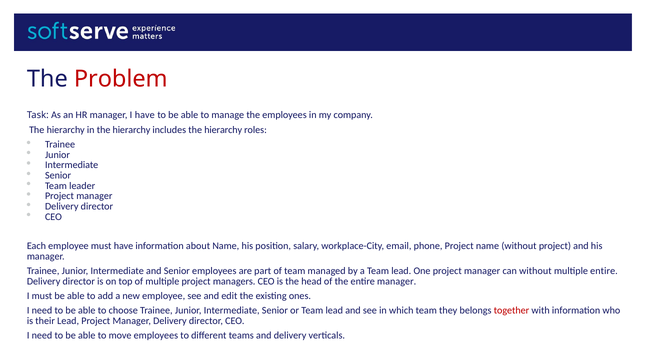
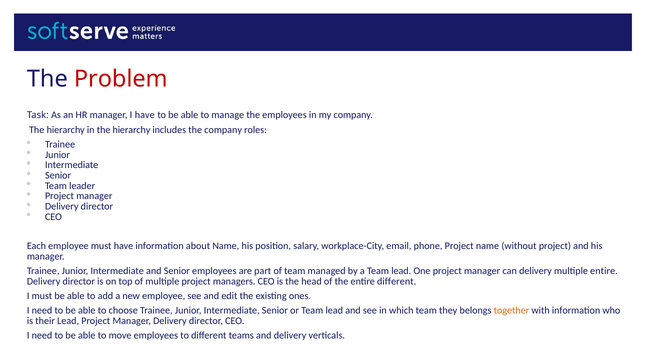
includes the hierarchy: hierarchy -> company
can without: without -> delivery
entire manager: manager -> different
together colour: red -> orange
